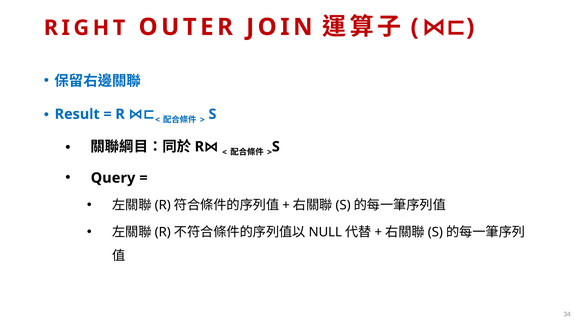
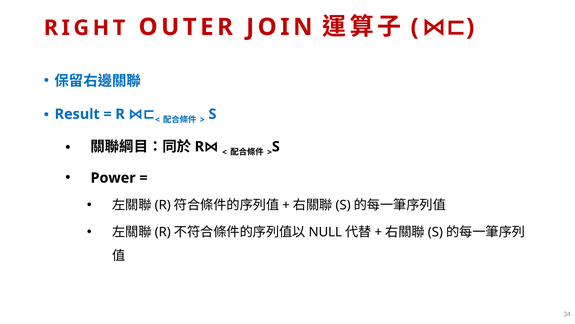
Query: Query -> Power
